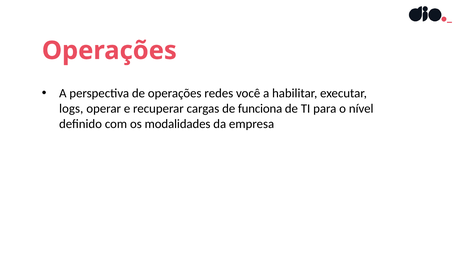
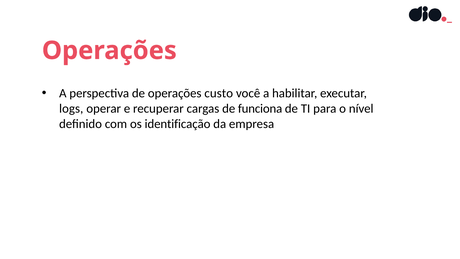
redes: redes -> custo
modalidades: modalidades -> identificação
